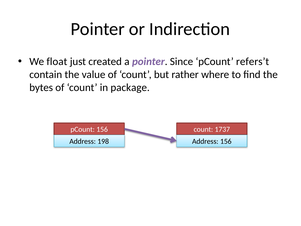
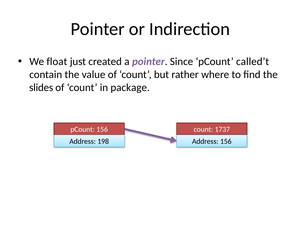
refers’t: refers’t -> called’t
bytes: bytes -> slides
